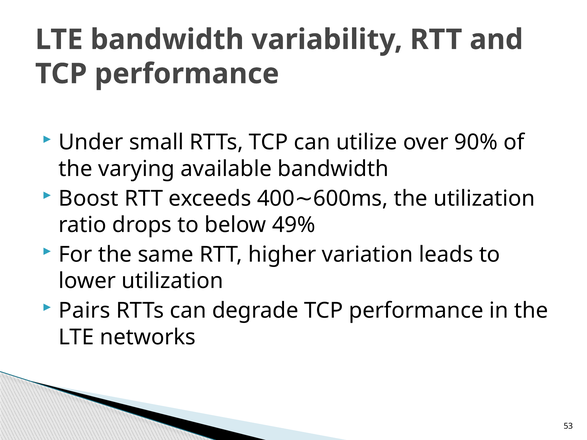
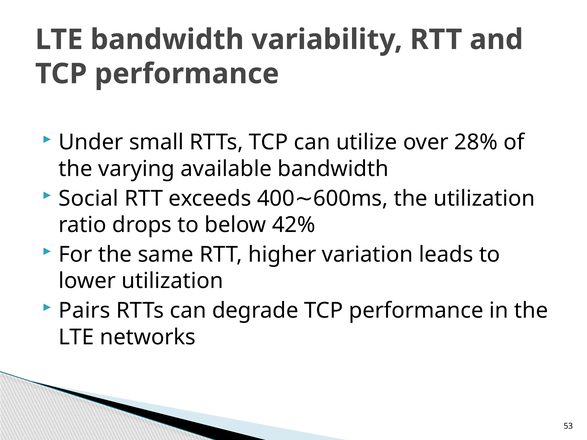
90%: 90% -> 28%
Boost: Boost -> Social
49%: 49% -> 42%
